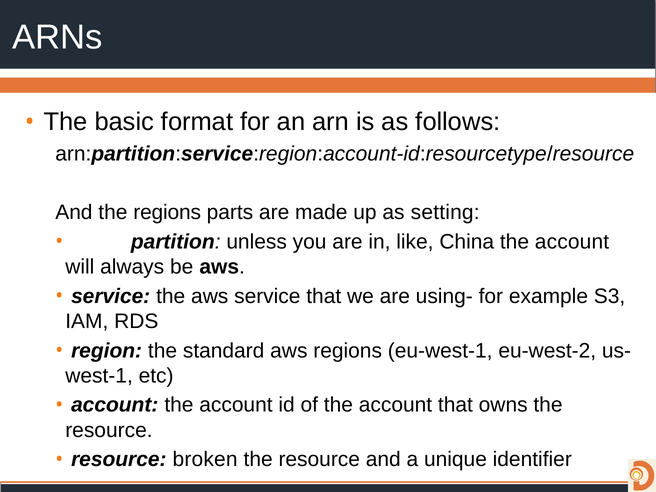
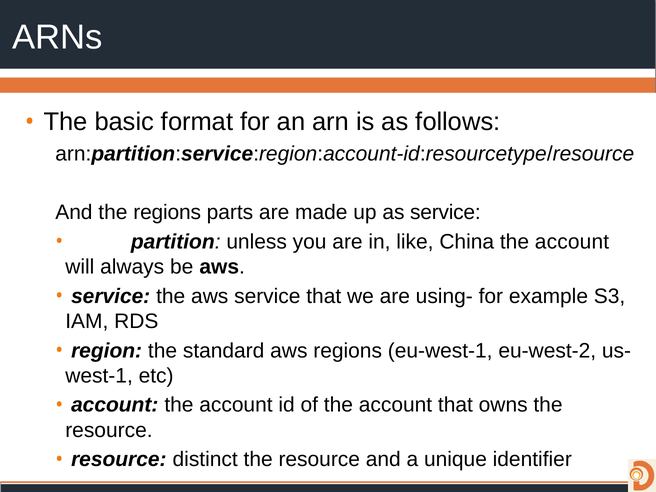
as setting: setting -> service
broken: broken -> distinct
